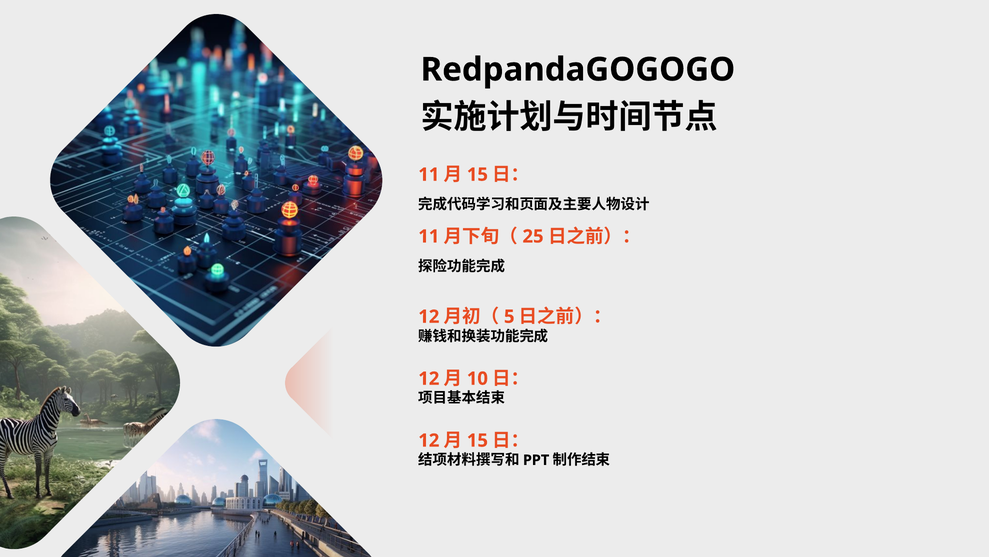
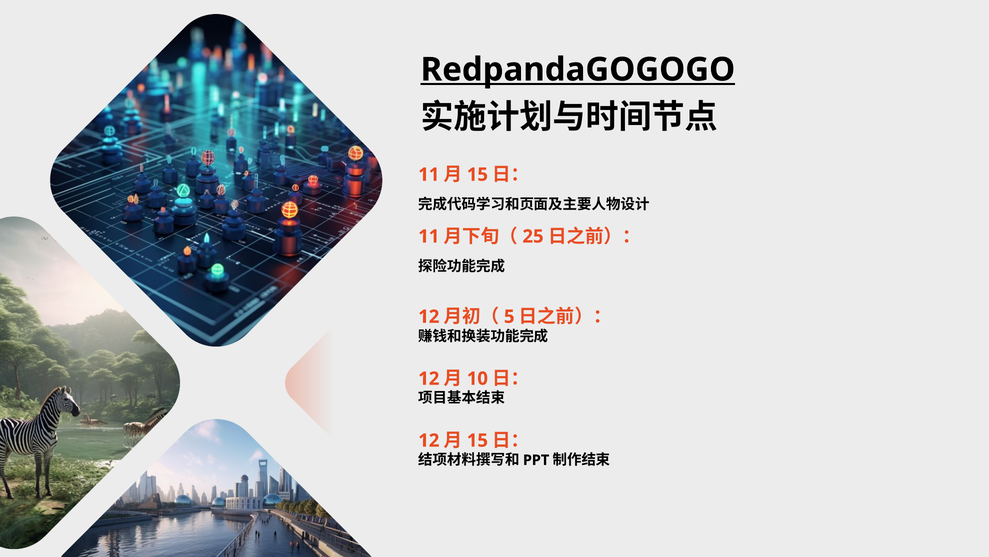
RedpandaGOGOGO underline: none -> present
